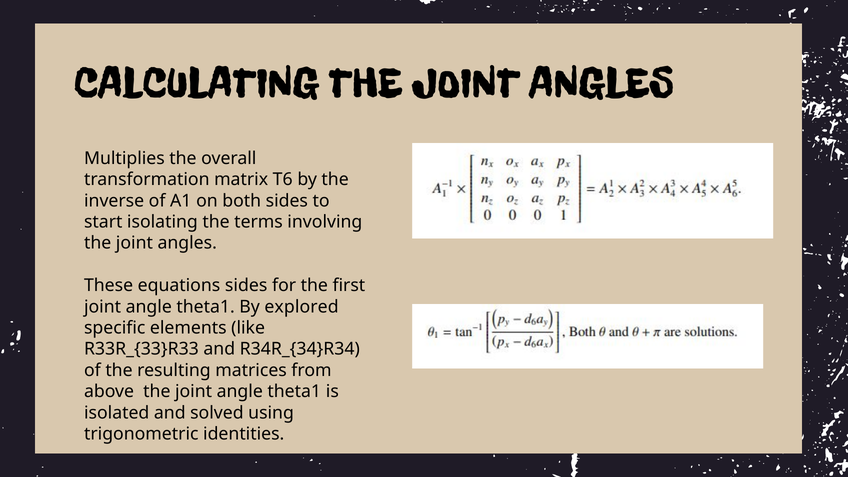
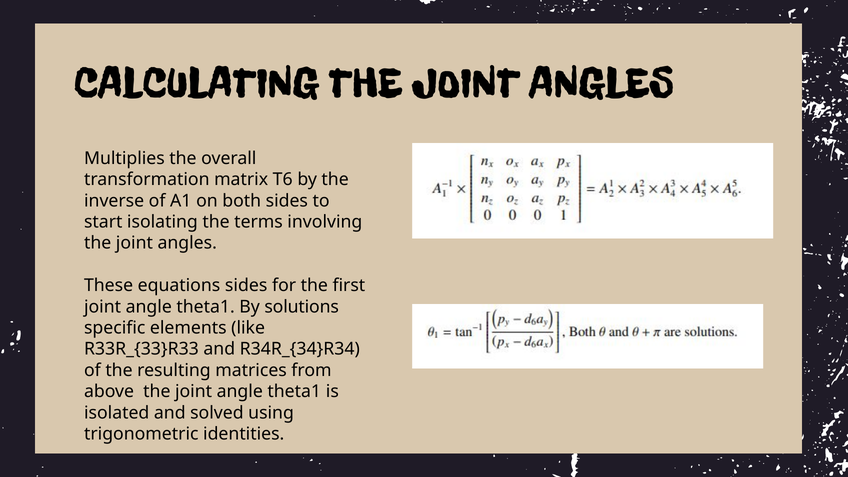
explored: explored -> solutions
